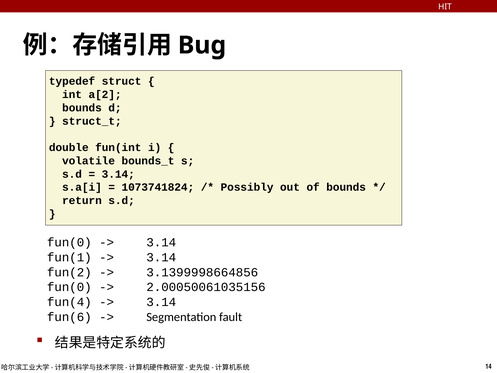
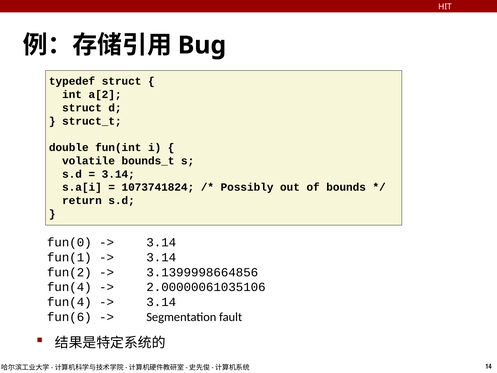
bounds at (82, 108): bounds -> struct
fun(0 at (69, 287): fun(0 -> fun(4
2.00050061035156: 2.00050061035156 -> 2.00000061035106
